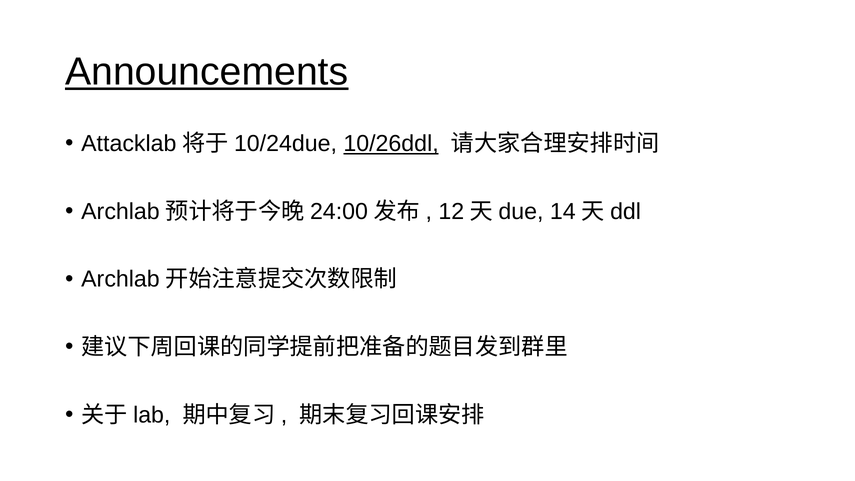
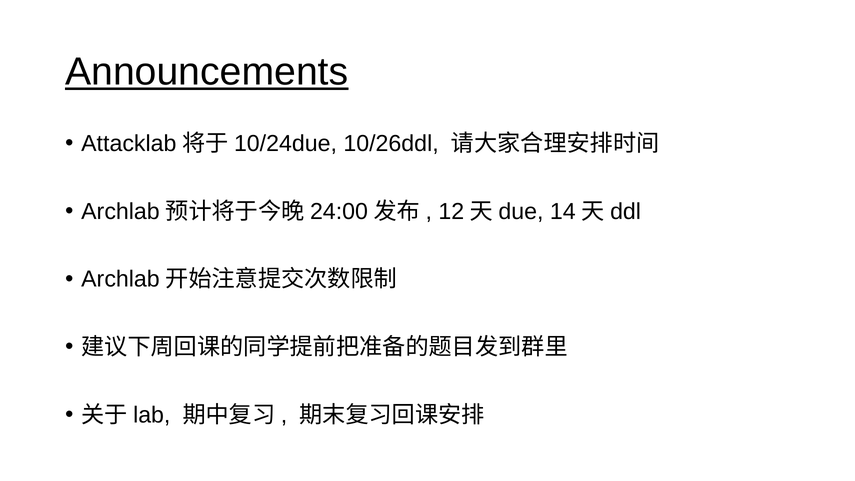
10/26ddl underline: present -> none
